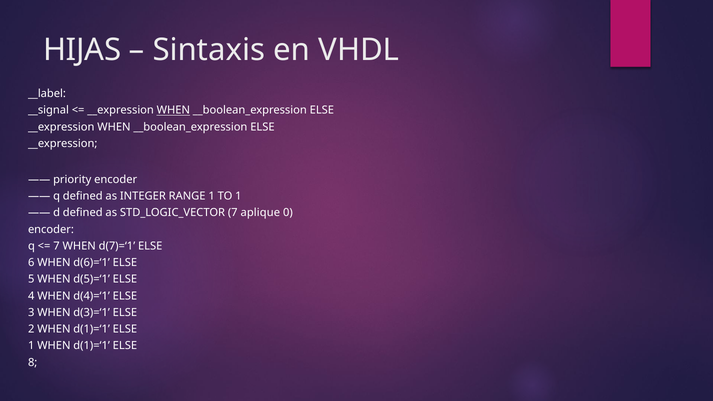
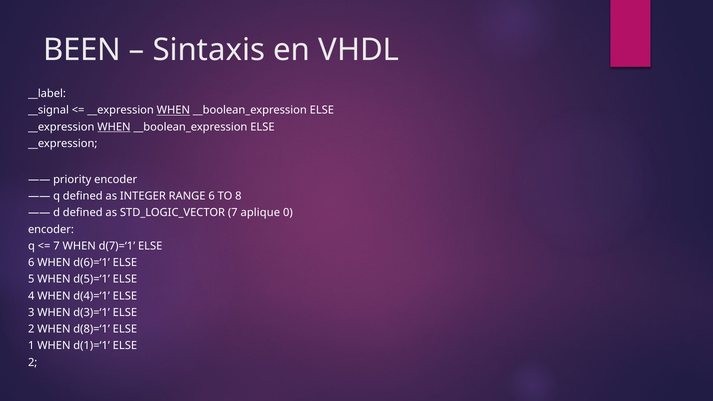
HIJAS: HIJAS -> BEEN
WHEN at (114, 127) underline: none -> present
RANGE 1: 1 -> 6
TO 1: 1 -> 8
2 WHEN d(1)=‘1: d(1)=‘1 -> d(8)=‘1
8 at (33, 362): 8 -> 2
